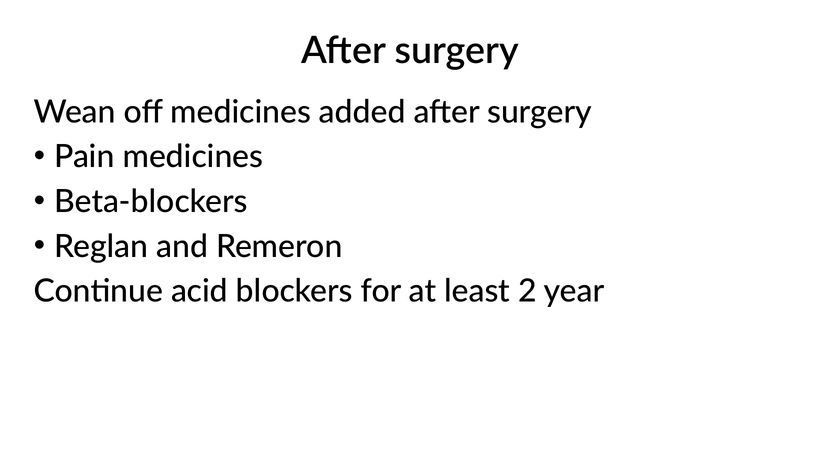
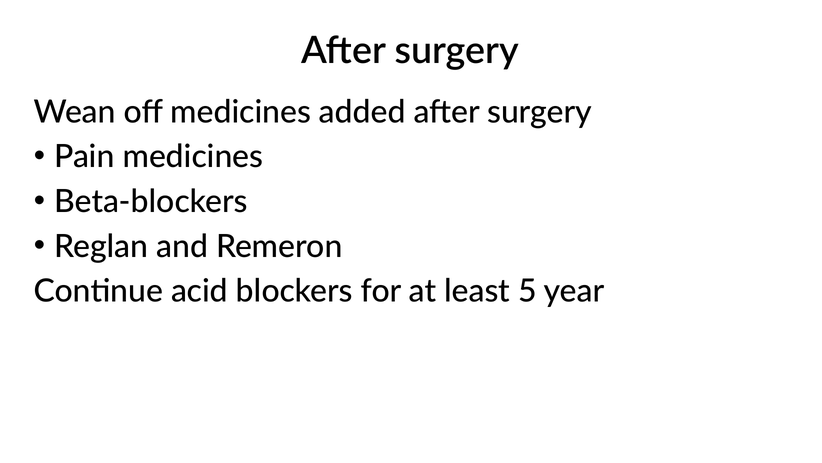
2: 2 -> 5
